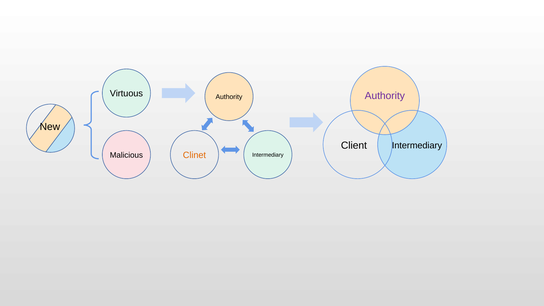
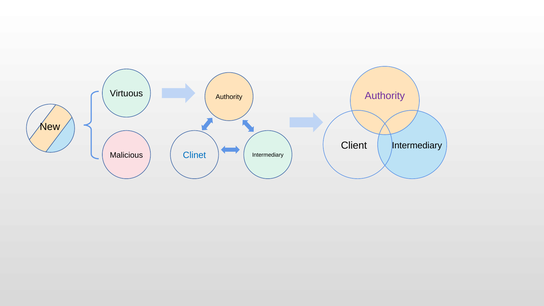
Clinet colour: orange -> blue
